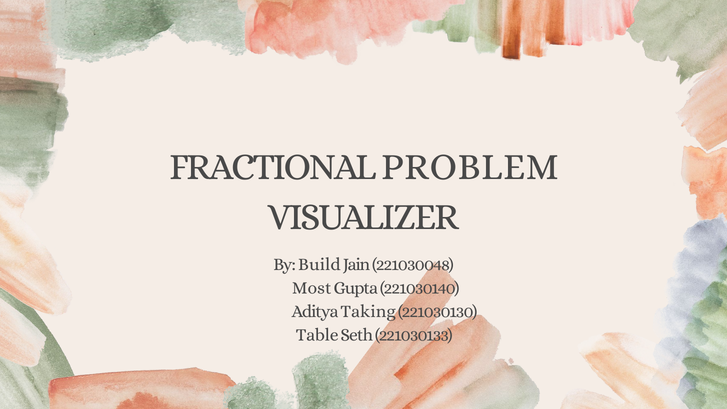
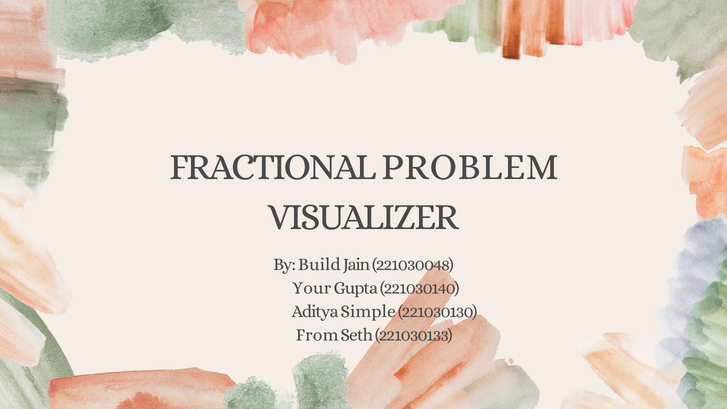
Most: Most -> Your
Taking: Taking -> Simple
Table: Table -> From
